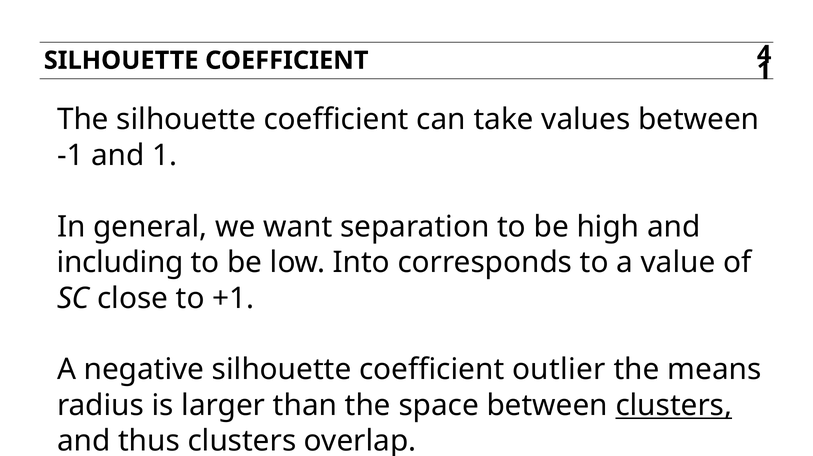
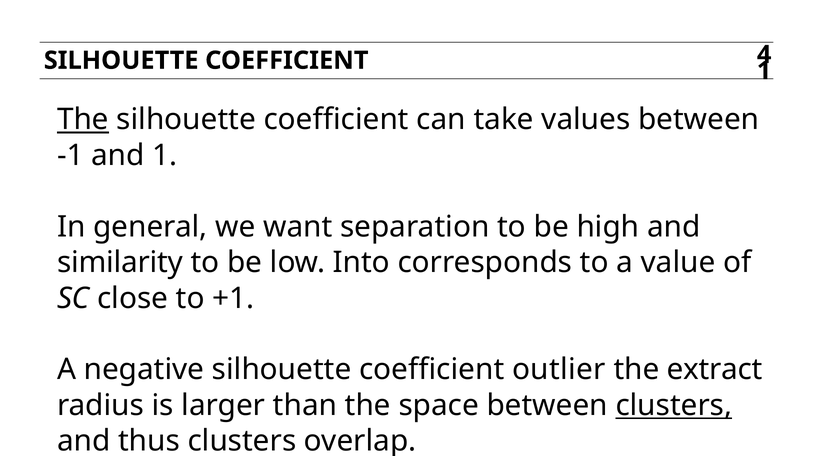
The at (83, 120) underline: none -> present
including: including -> similarity
means: means -> extract
